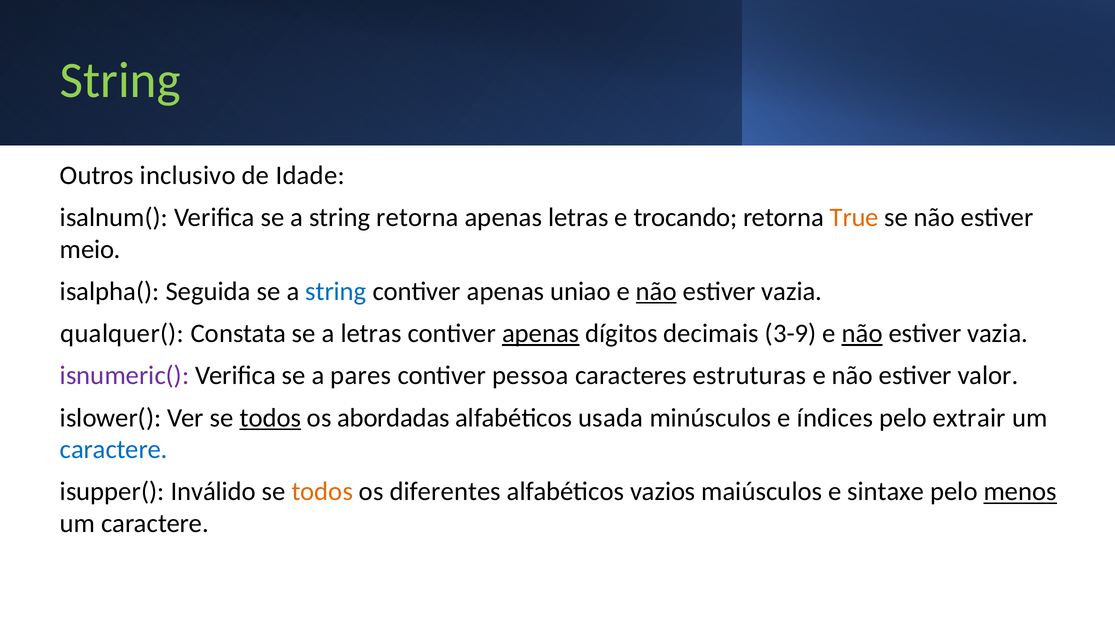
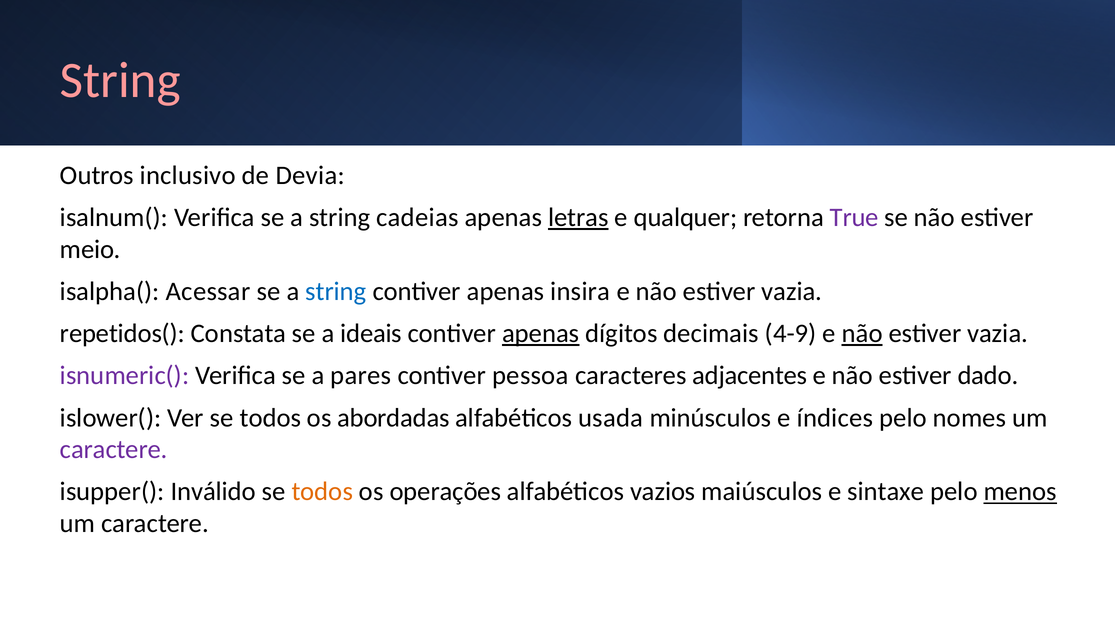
String at (120, 80) colour: light green -> pink
Idade: Idade -> Devia
string retorna: retorna -> cadeias
letras at (578, 218) underline: none -> present
trocando: trocando -> qualquer
True colour: orange -> purple
Seguida: Seguida -> Acessar
uniao: uniao -> insira
não at (656, 291) underline: present -> none
qualquer(: qualquer( -> repetidos(
a letras: letras -> ideais
3-9: 3-9 -> 4-9
estruturas: estruturas -> adjacentes
valor: valor -> dado
todos at (270, 418) underline: present -> none
extrair: extrair -> nomes
caractere at (114, 450) colour: blue -> purple
diferentes: diferentes -> operações
